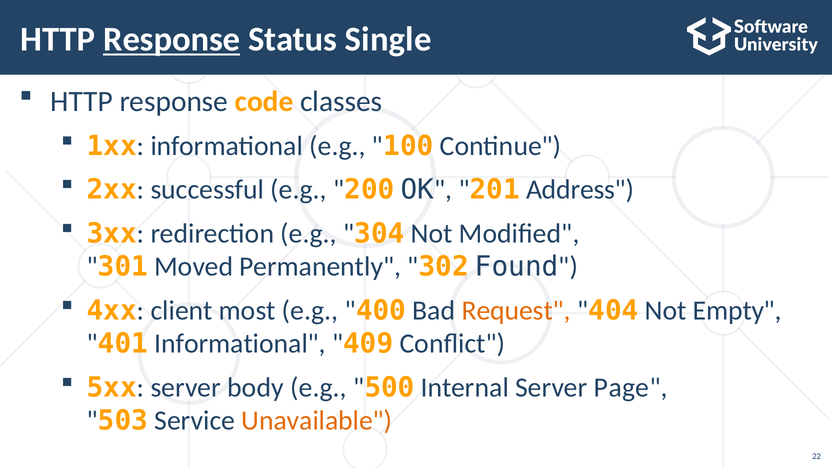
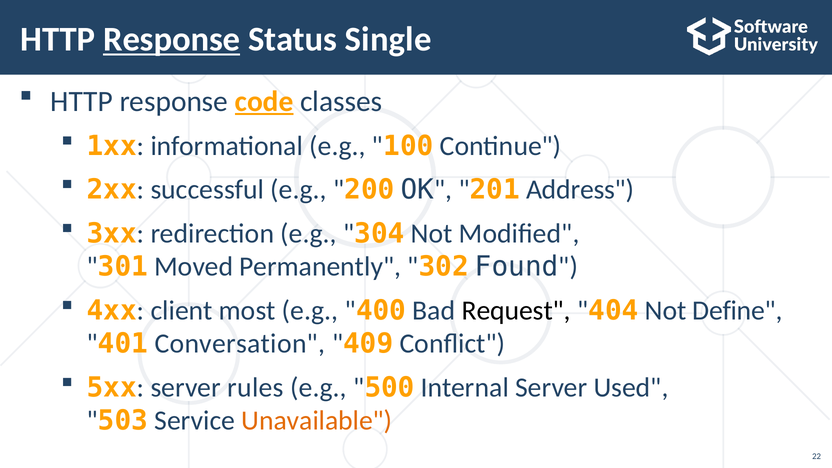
code underline: none -> present
Request colour: orange -> black
Empty: Empty -> Define
401 Informational: Informational -> Conversation
body: body -> rules
Page: Page -> Used
